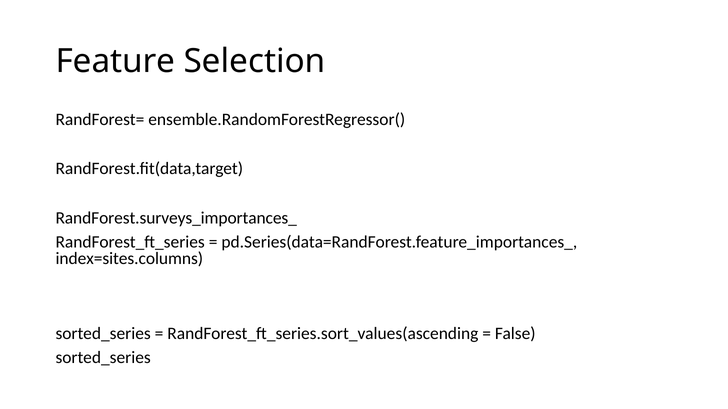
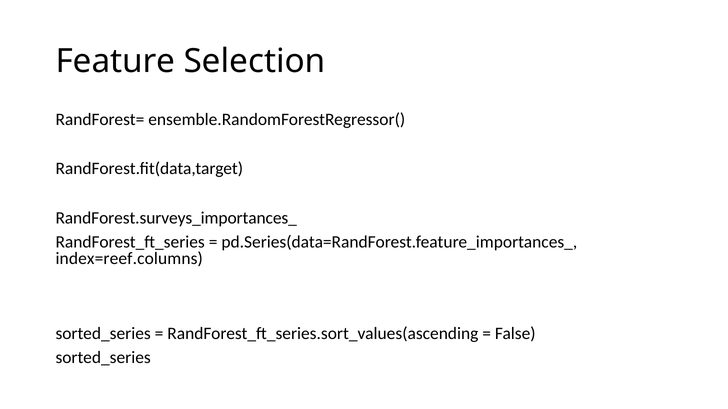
index=sites.columns: index=sites.columns -> index=reef.columns
